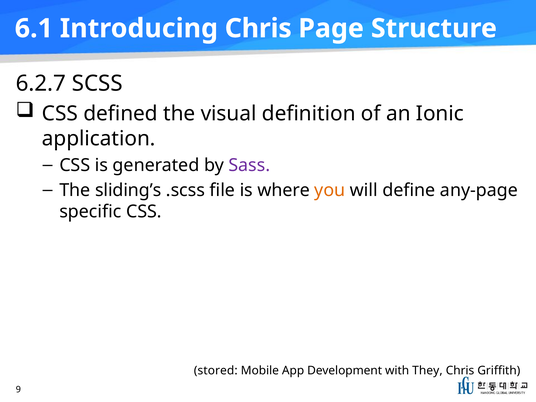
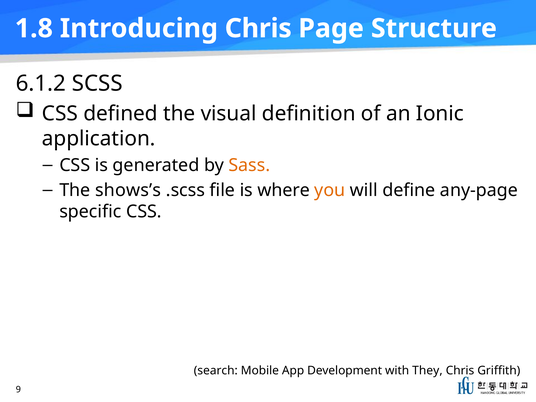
6.1: 6.1 -> 1.8
6.2.7: 6.2.7 -> 6.1.2
Sass colour: purple -> orange
sliding’s: sliding’s -> shows’s
stored: stored -> search
